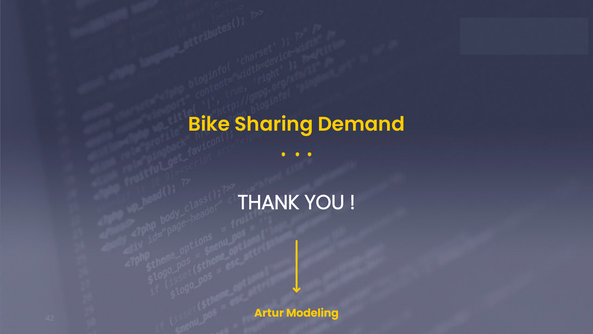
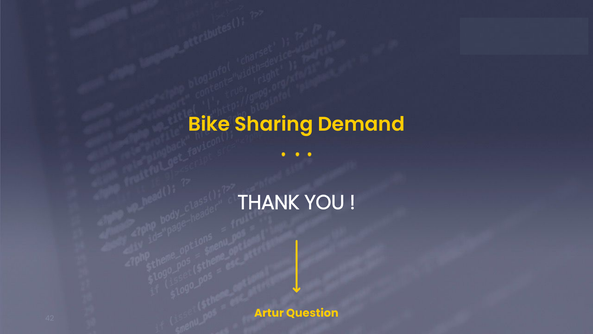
Modeling: Modeling -> Question
